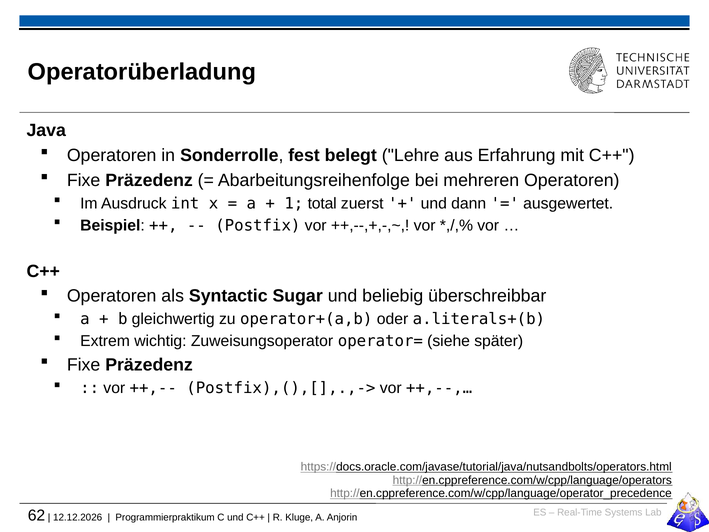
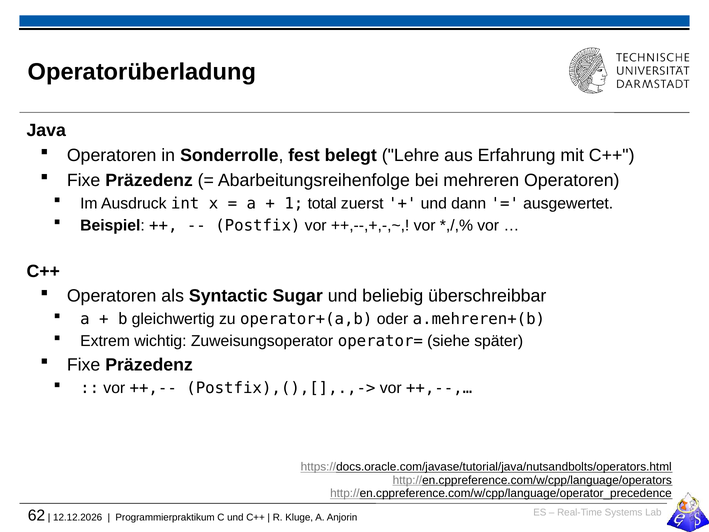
a.literals+(b: a.literals+(b -> a.mehreren+(b
